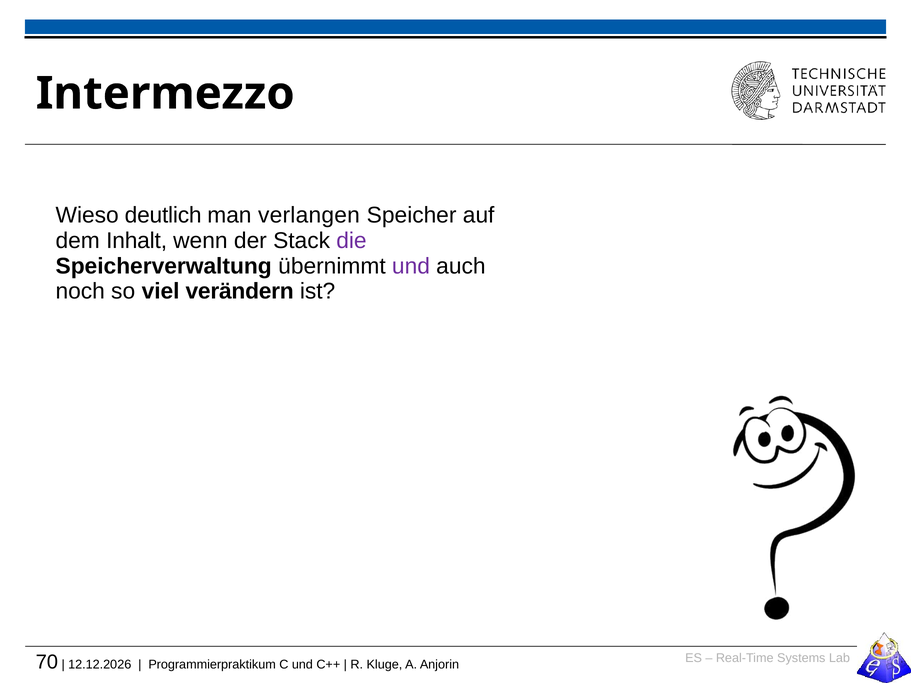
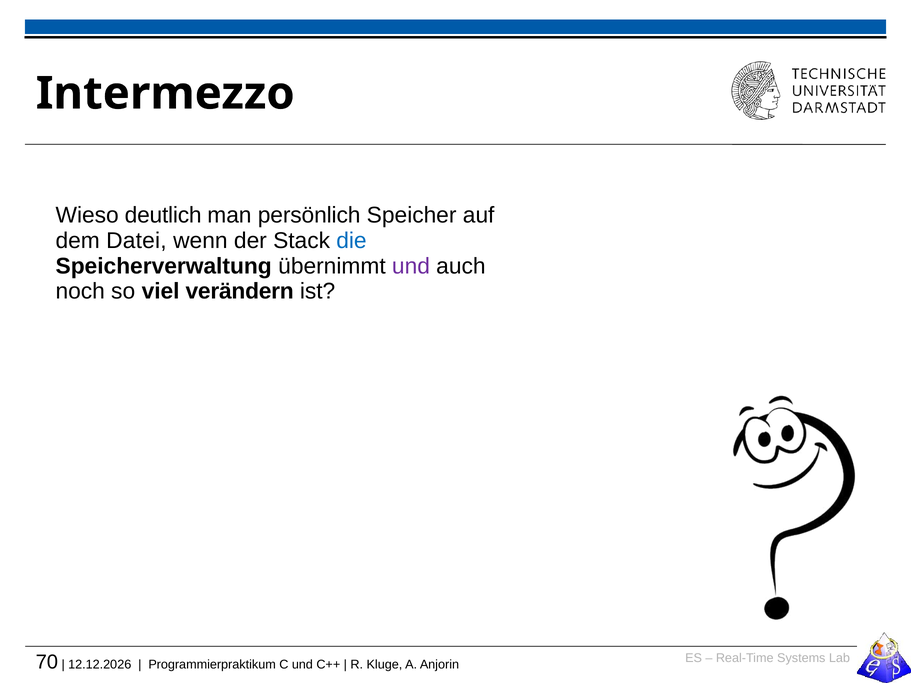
verlangen: verlangen -> persönlich
Inhalt: Inhalt -> Datei
die colour: purple -> blue
